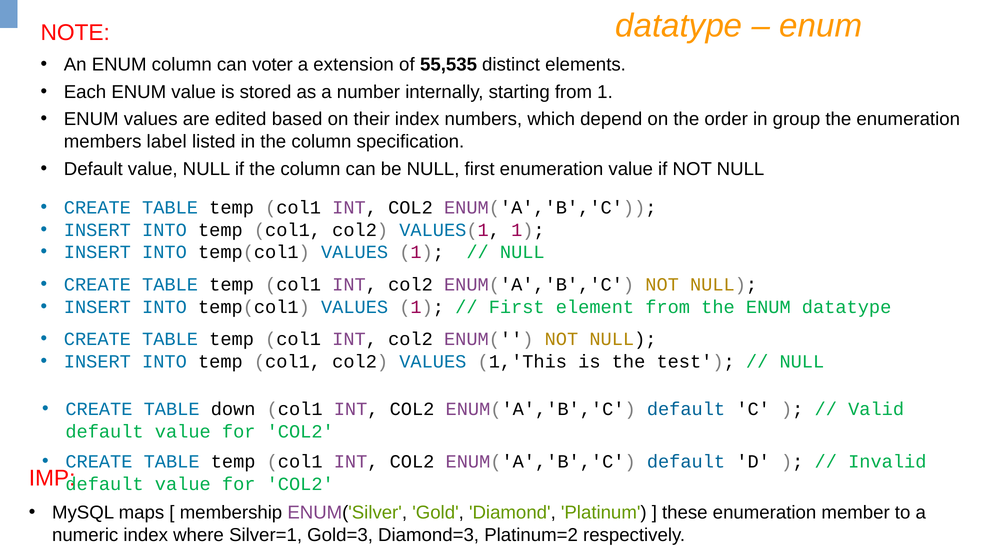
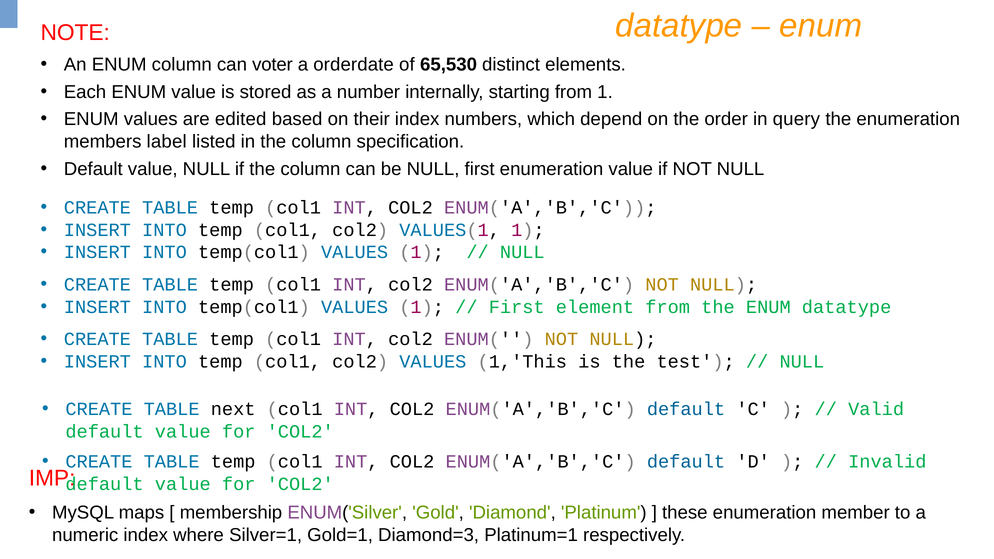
extension: extension -> orderdate
55,535: 55,535 -> 65,530
group: group -> query
down: down -> next
Gold=3: Gold=3 -> Gold=1
Platinum=2: Platinum=2 -> Platinum=1
